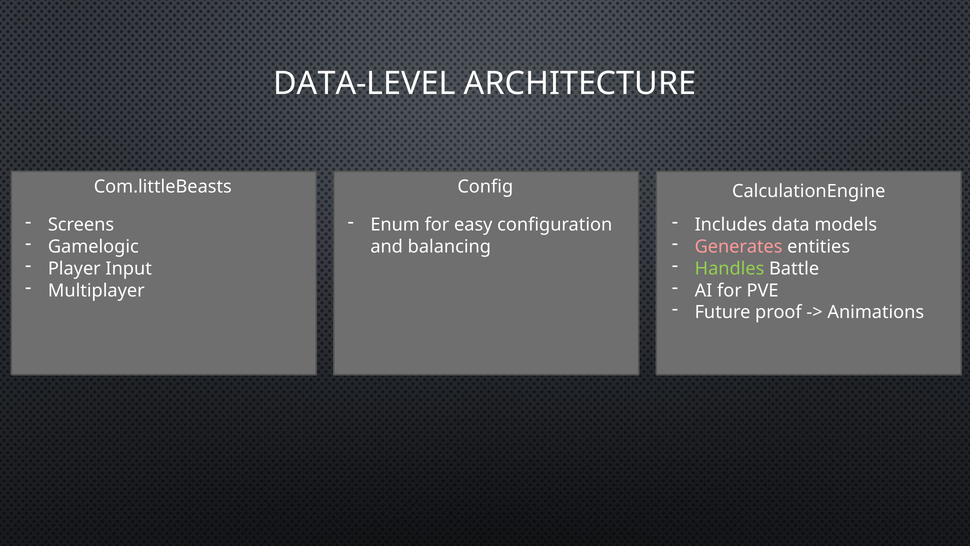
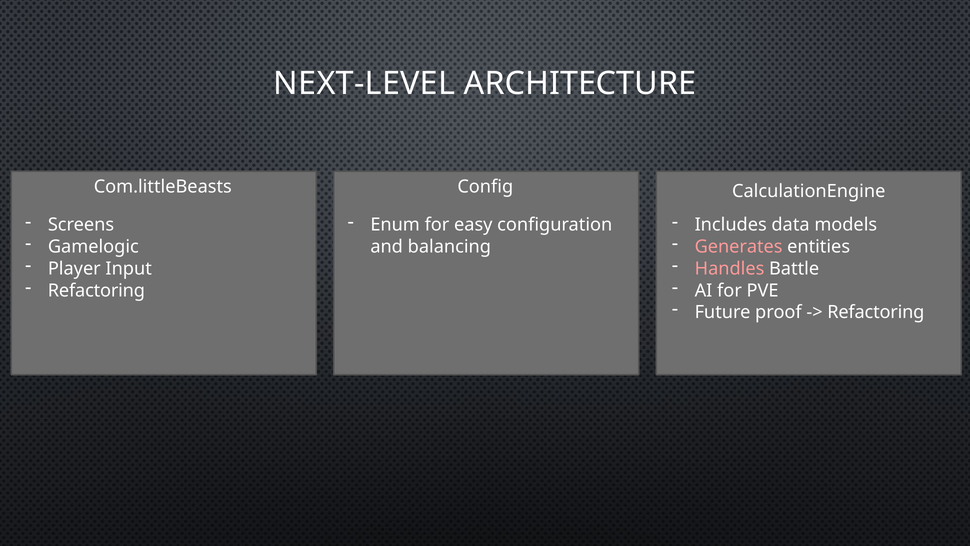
DATA-LEVEL: DATA-LEVEL -> NEXT-LEVEL
Handles colour: light green -> pink
Multiplayer at (96, 290): Multiplayer -> Refactoring
Animations at (876, 312): Animations -> Refactoring
